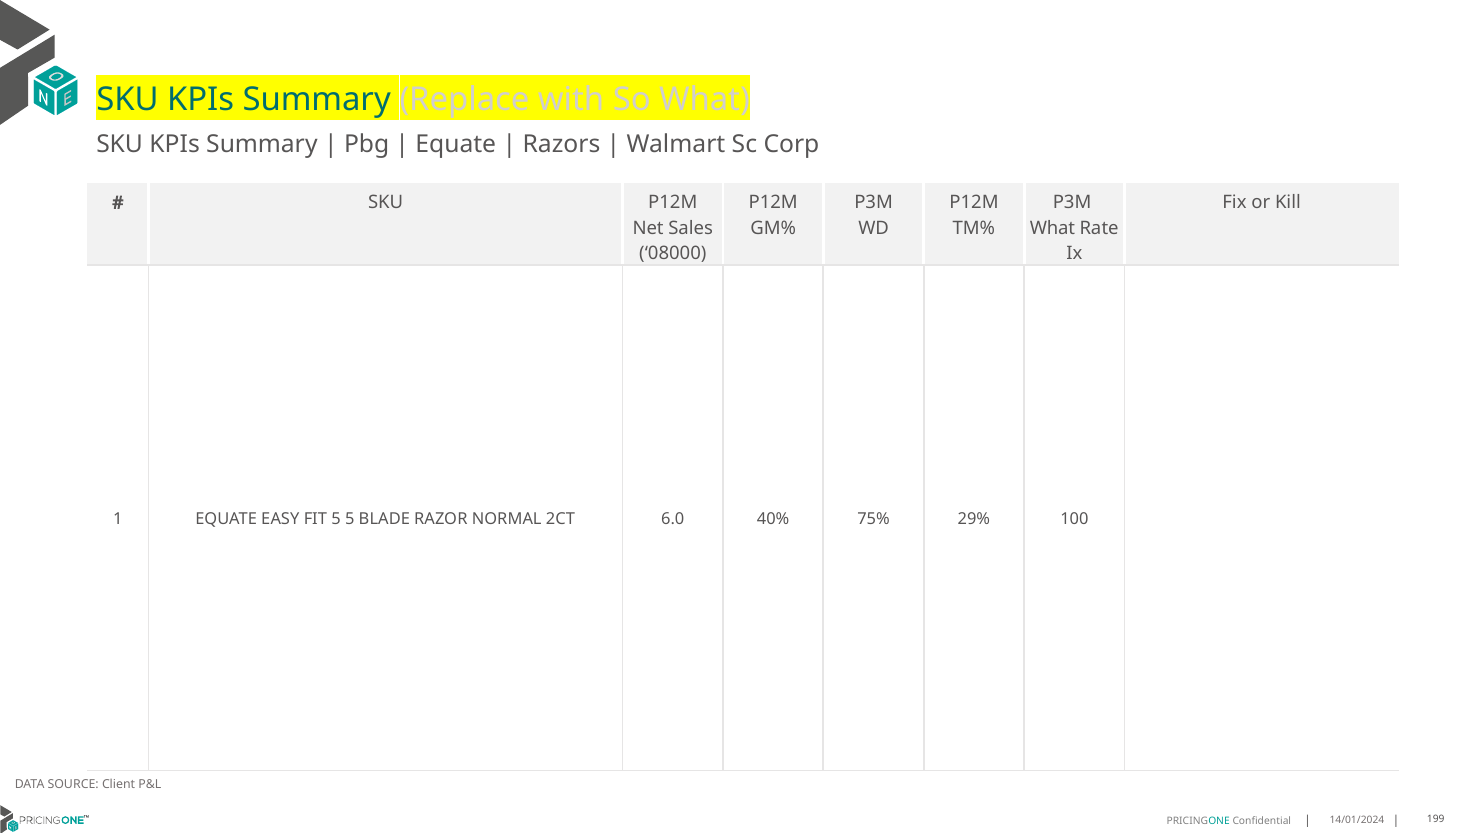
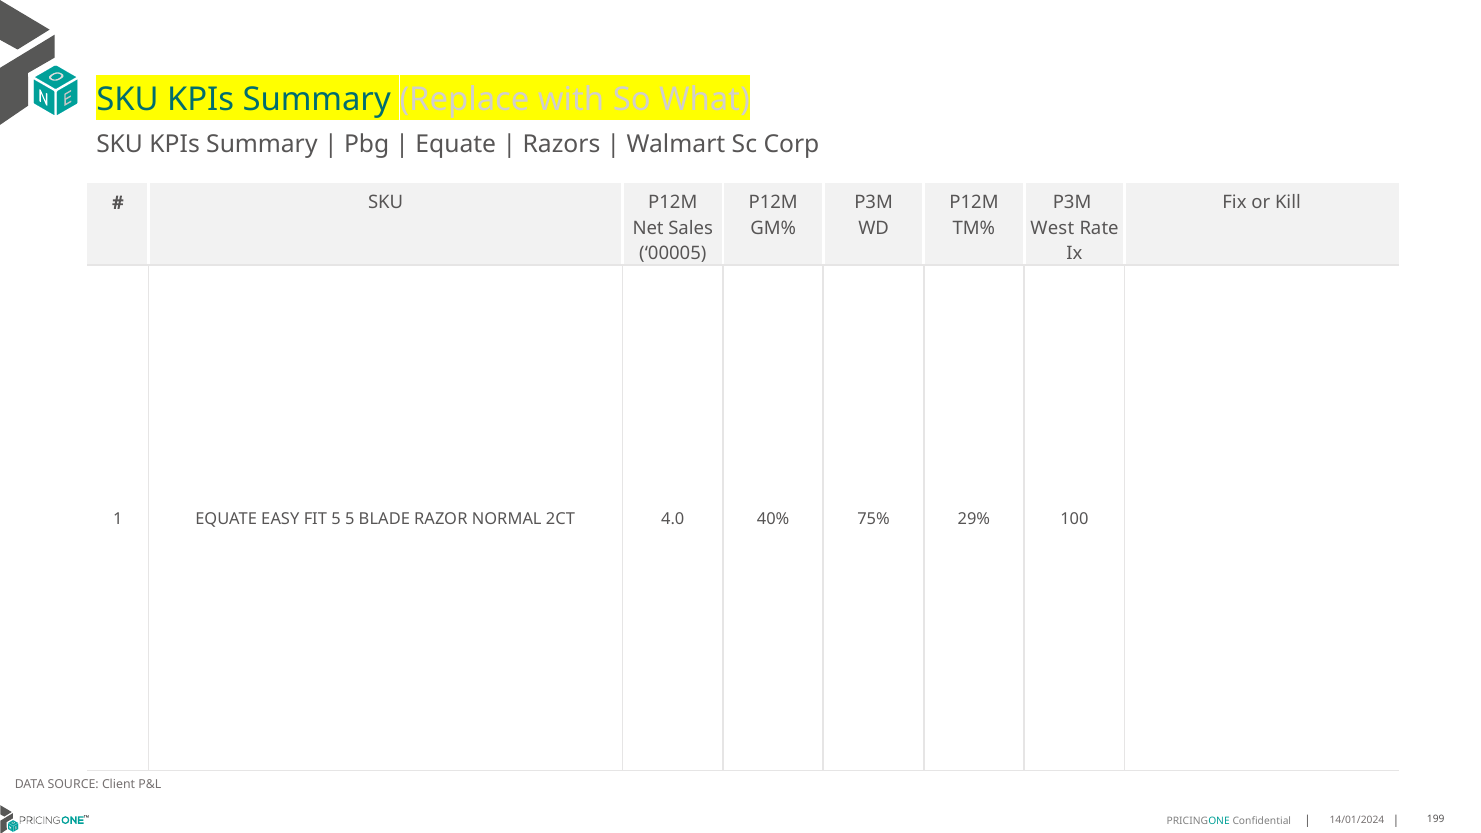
What at (1053, 228): What -> West
08000: 08000 -> 00005
6.0: 6.0 -> 4.0
